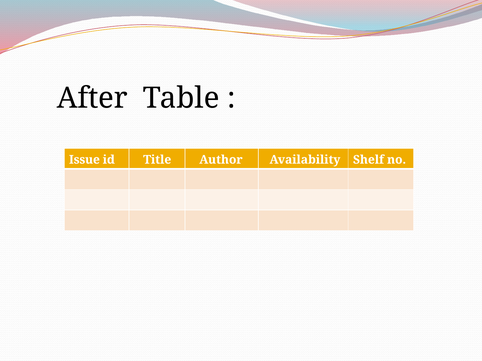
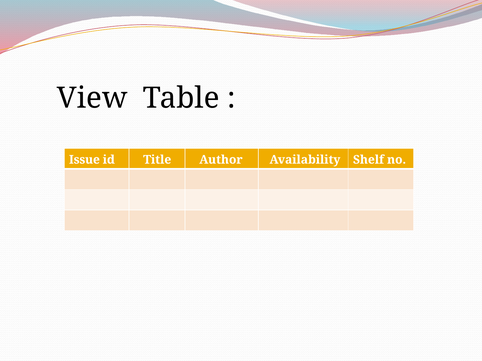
After: After -> View
